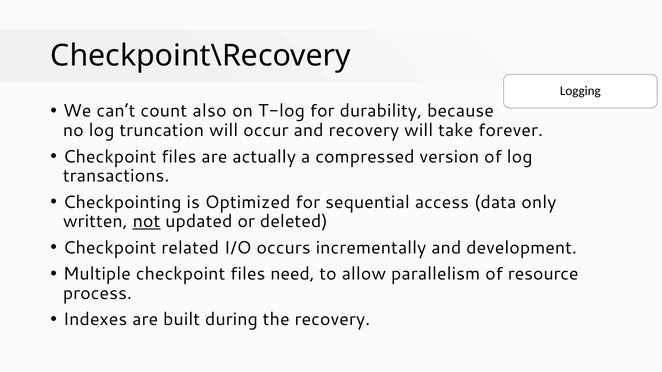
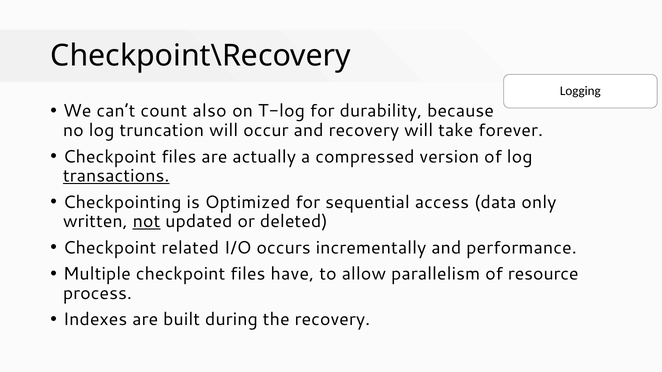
transactions underline: none -> present
development: development -> performance
need: need -> have
